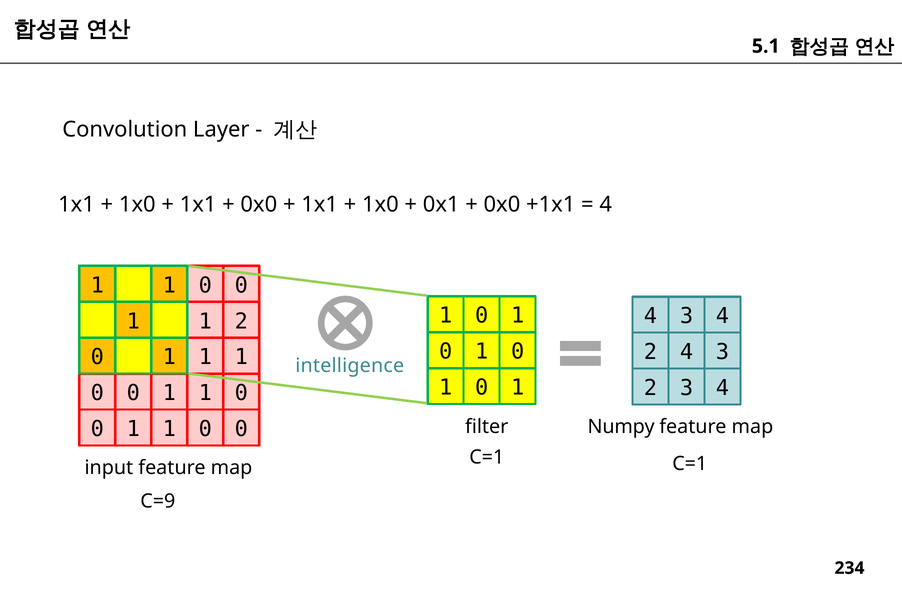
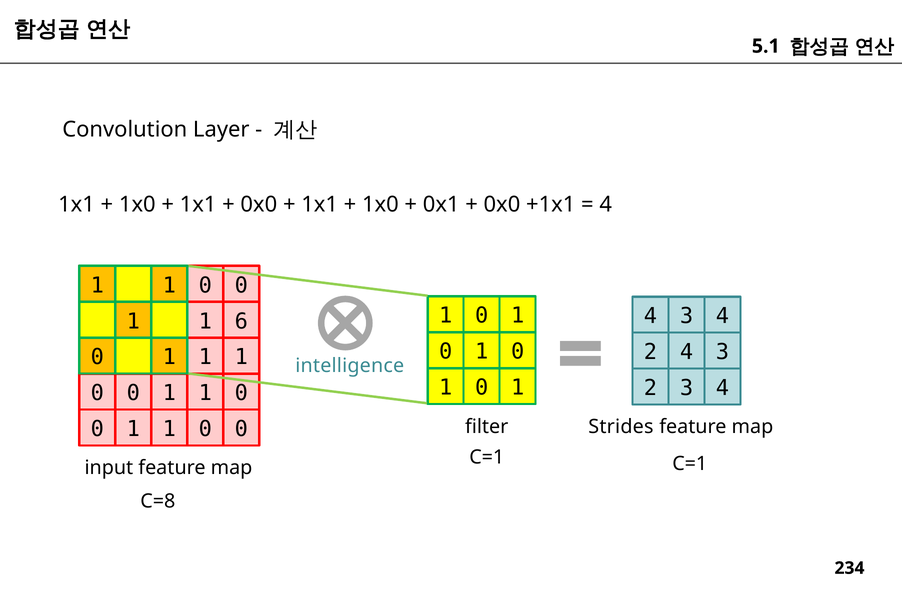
1 2: 2 -> 6
Numpy: Numpy -> Strides
C=9: C=9 -> C=8
